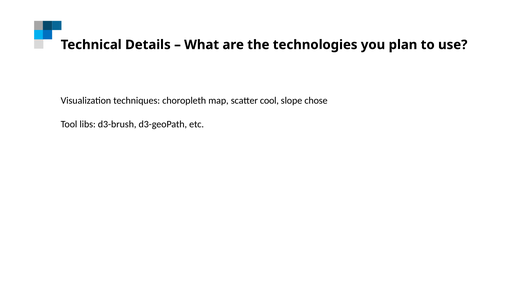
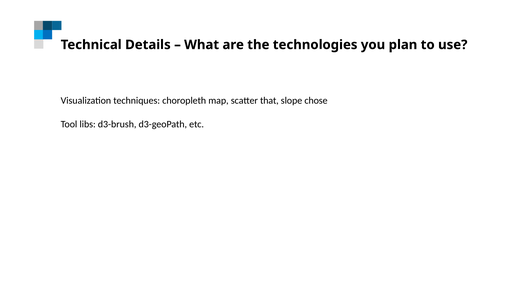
cool: cool -> that
